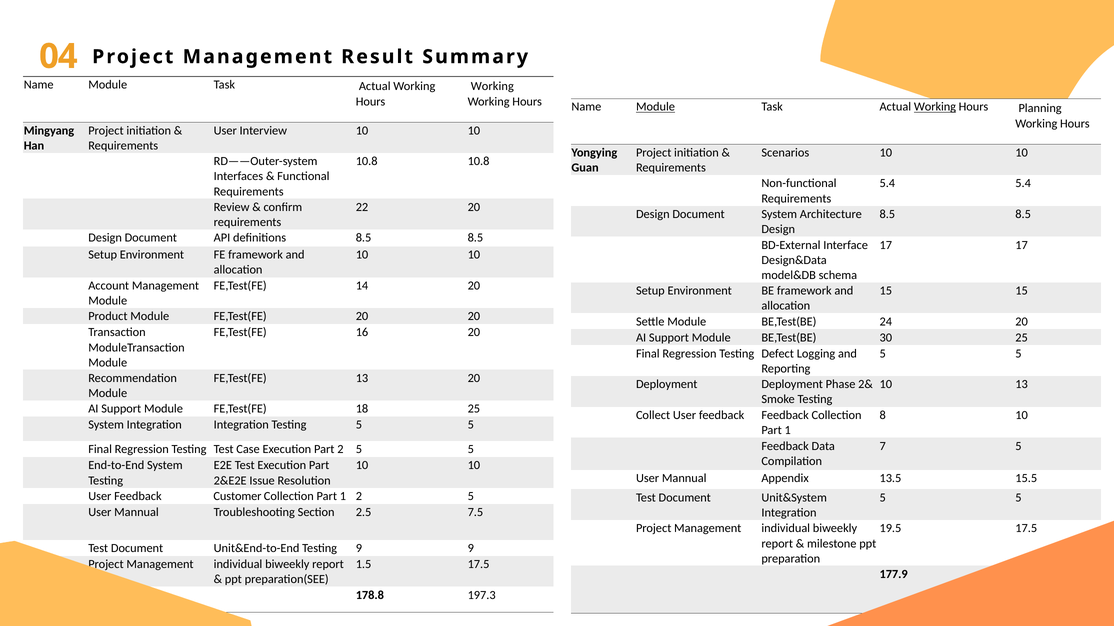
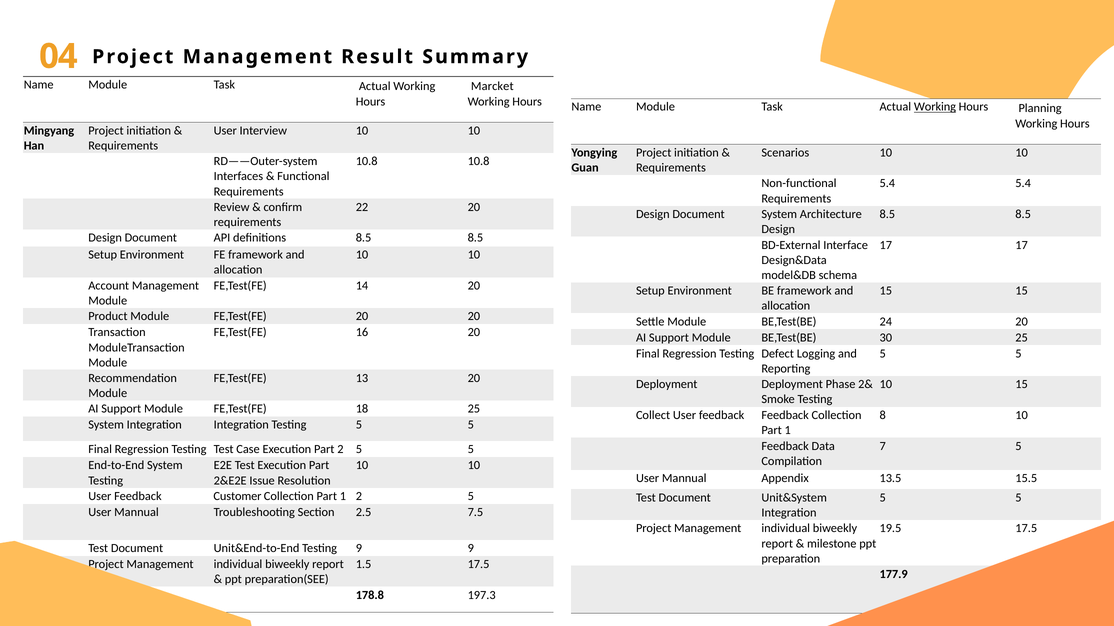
Working at (492, 86): Working -> Marcket
Module at (656, 107) underline: present -> none
10 13: 13 -> 15
